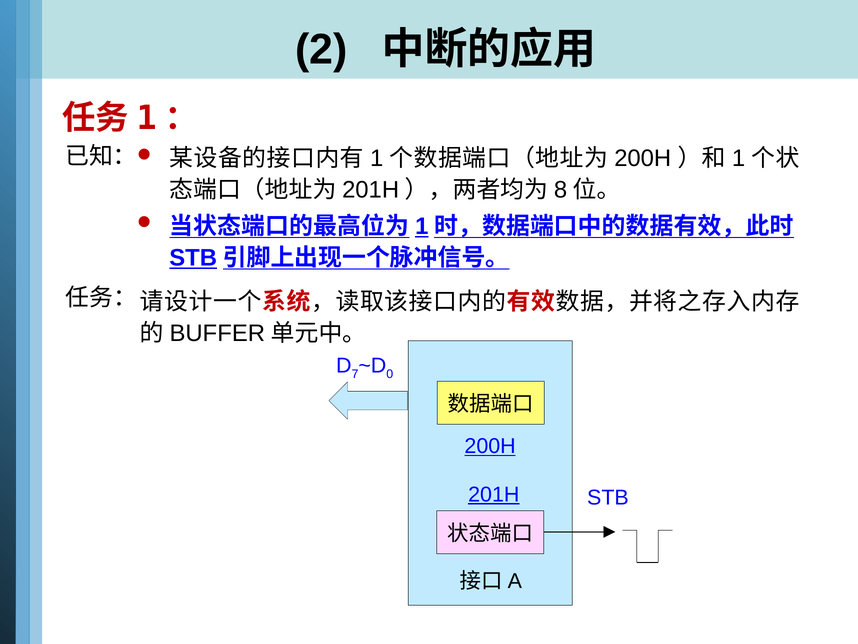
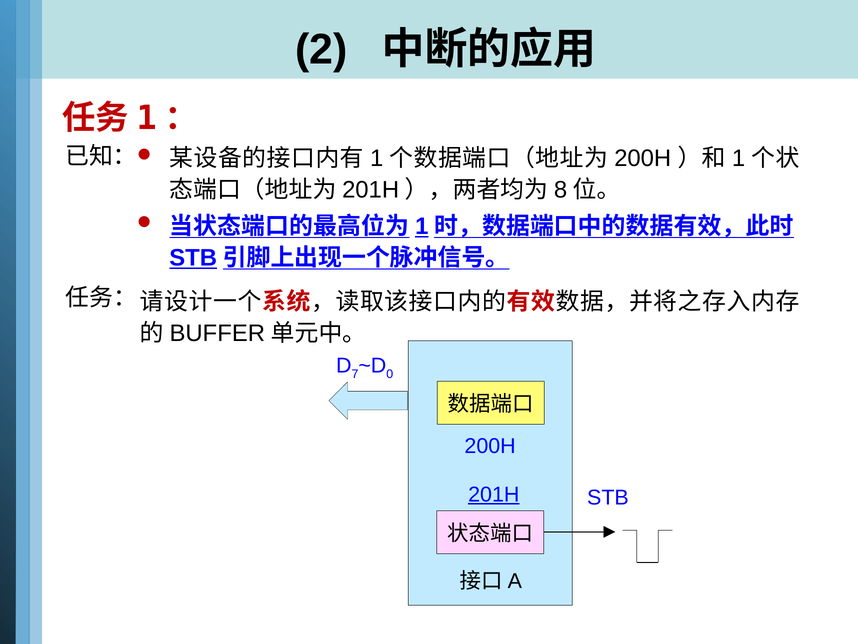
200H at (490, 446) underline: present -> none
